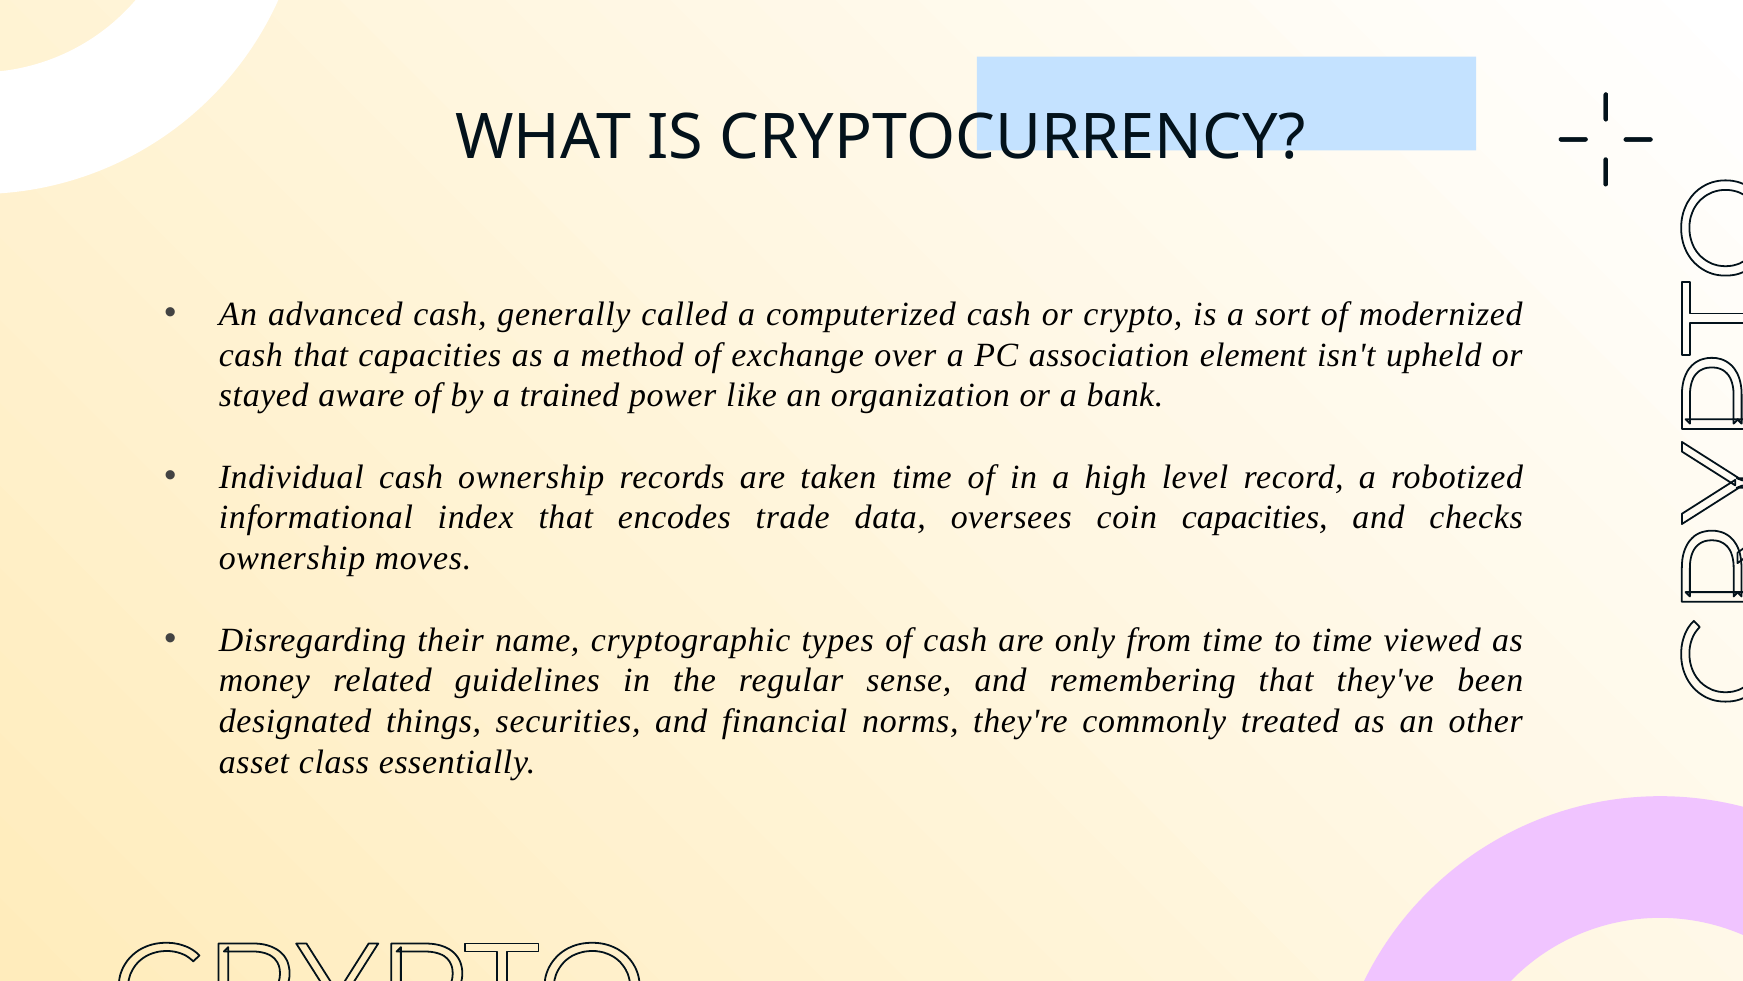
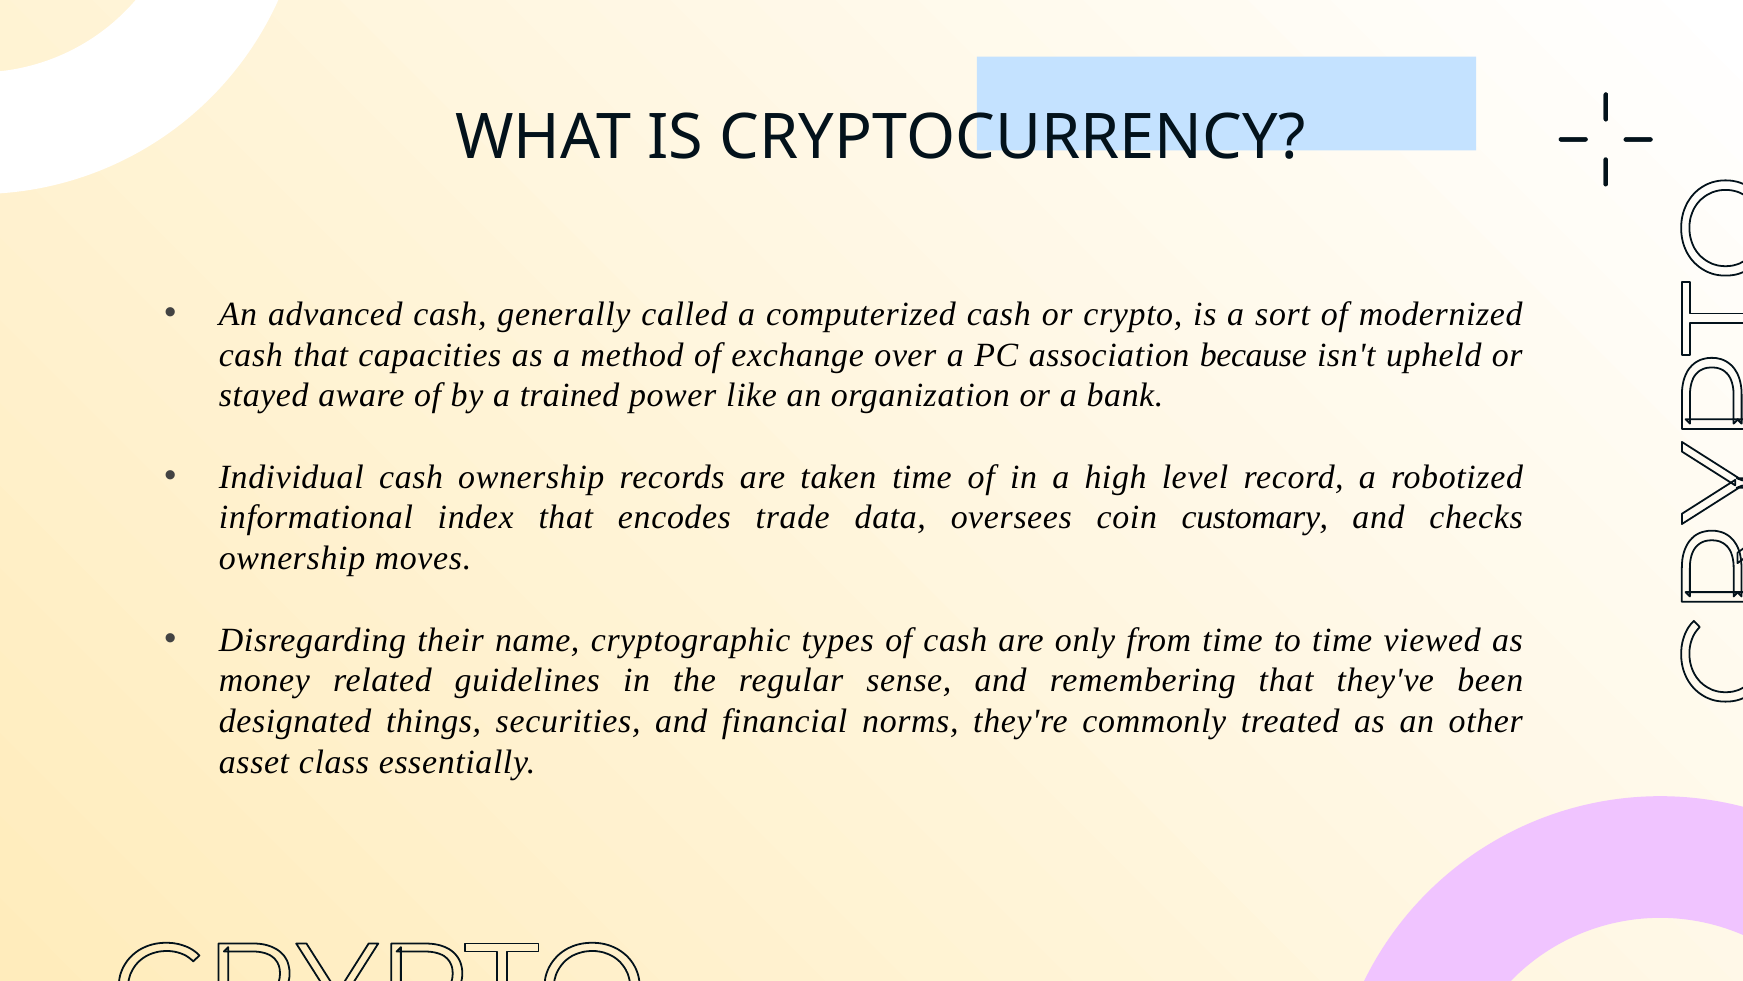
element: element -> because
coin capacities: capacities -> customary
